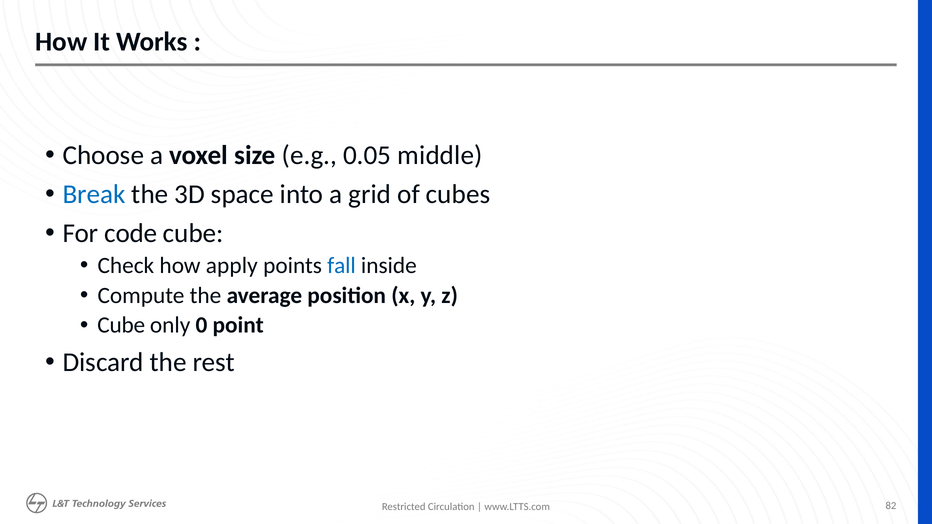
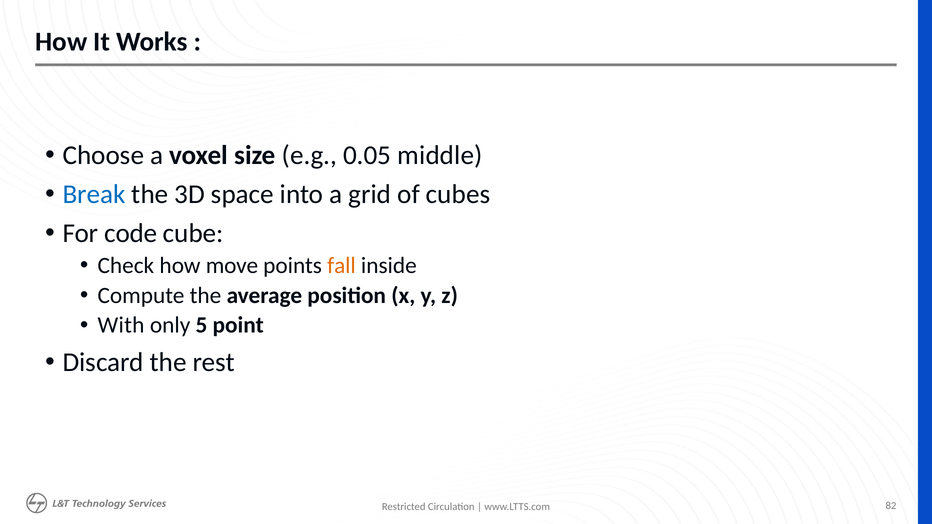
apply: apply -> move
fall colour: blue -> orange
Cube at (121, 325): Cube -> With
0: 0 -> 5
